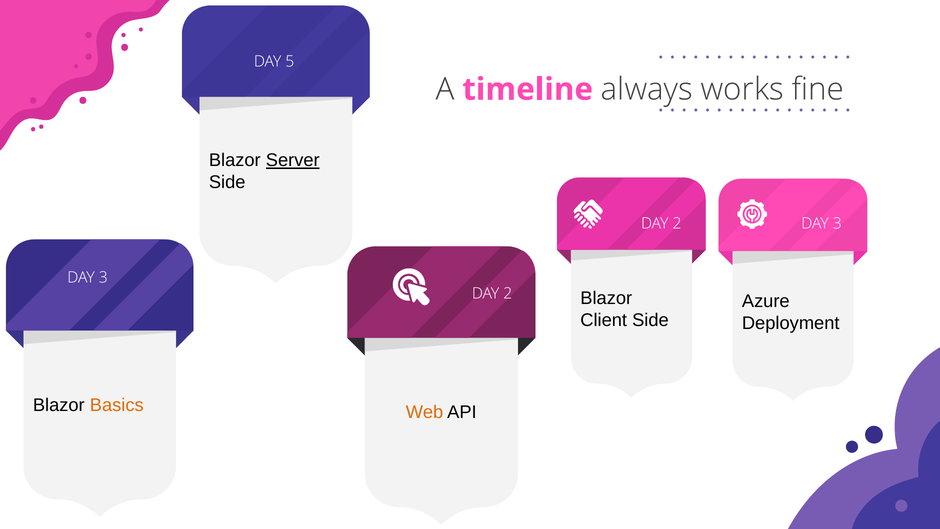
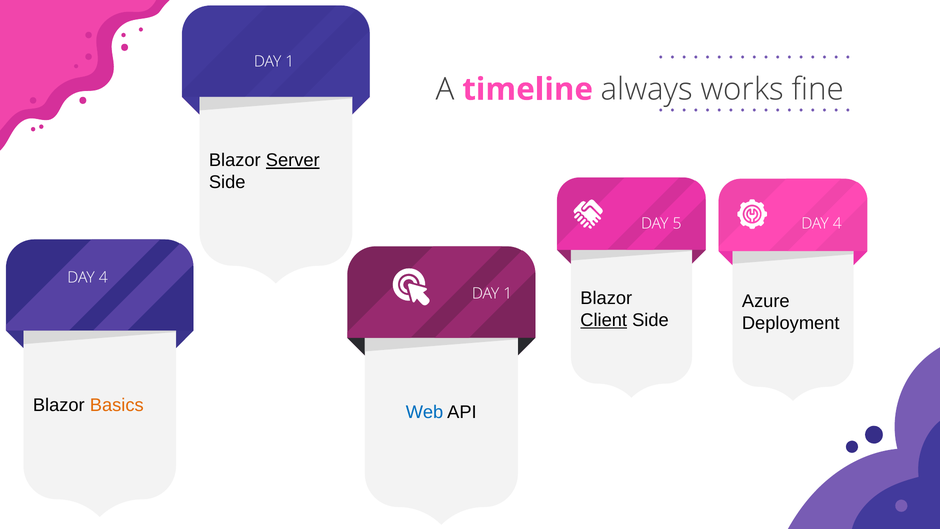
5 at (290, 61): 5 -> 1
2 at (677, 223): 2 -> 5
3 at (837, 223): 3 -> 4
3 at (103, 277): 3 -> 4
2 at (508, 293): 2 -> 1
Client underline: none -> present
Web colour: orange -> blue
